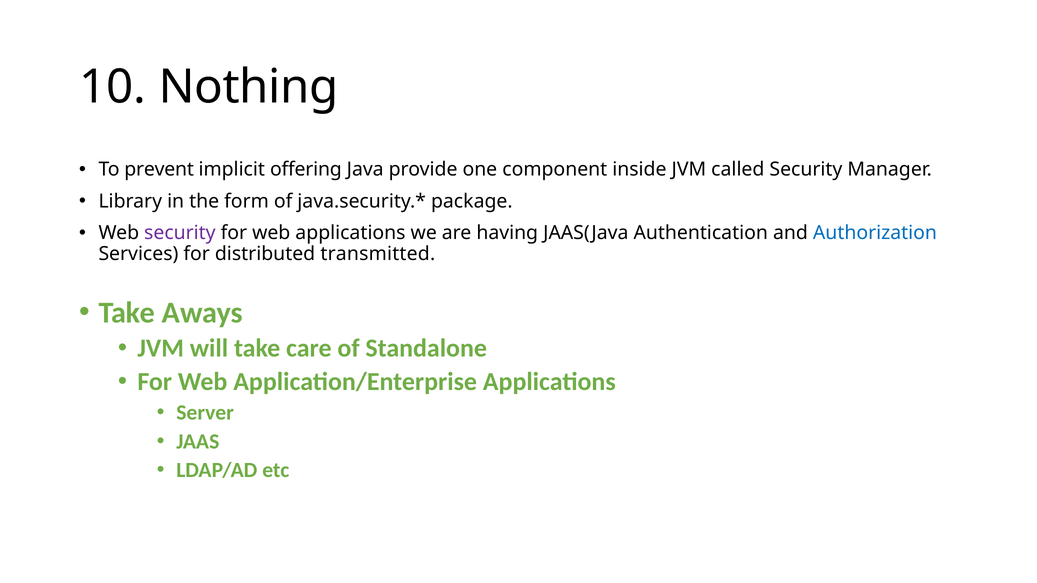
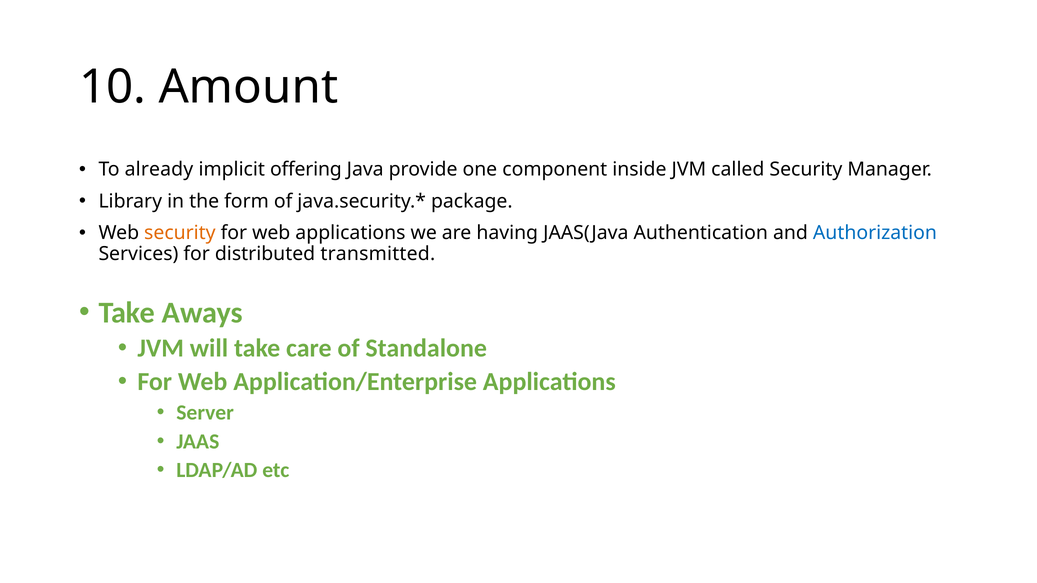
Nothing: Nothing -> Amount
prevent: prevent -> already
security at (180, 233) colour: purple -> orange
